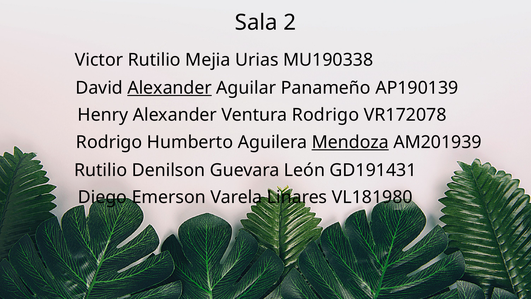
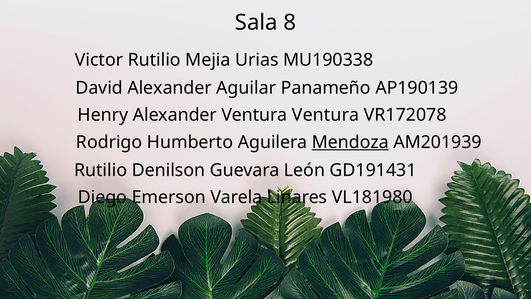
2: 2 -> 8
Alexander at (170, 88) underline: present -> none
Ventura Rodrigo: Rodrigo -> Ventura
